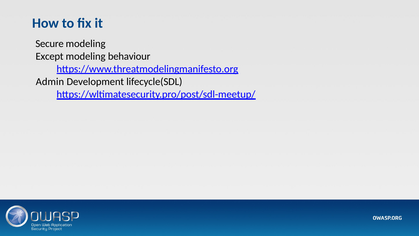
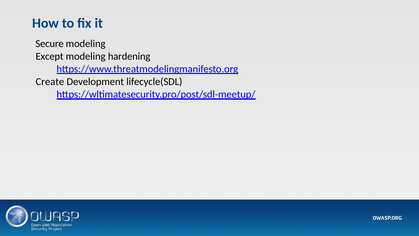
behaviour: behaviour -> hardening
Admin: Admin -> Create
